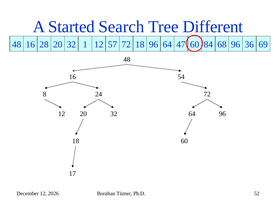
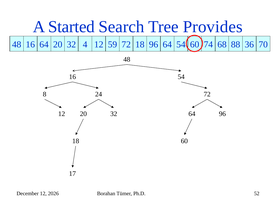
Different: Different -> Provides
16 28: 28 -> 64
1: 1 -> 4
57: 57 -> 59
64 47: 47 -> 54
84: 84 -> 74
68 96: 96 -> 88
69: 69 -> 70
